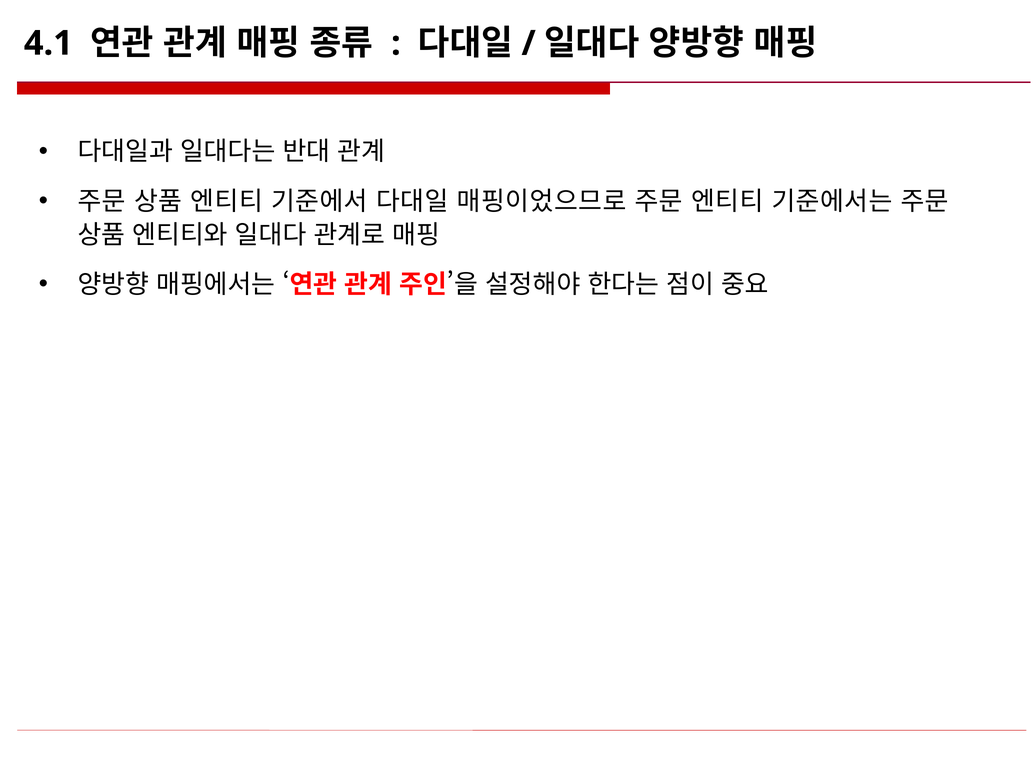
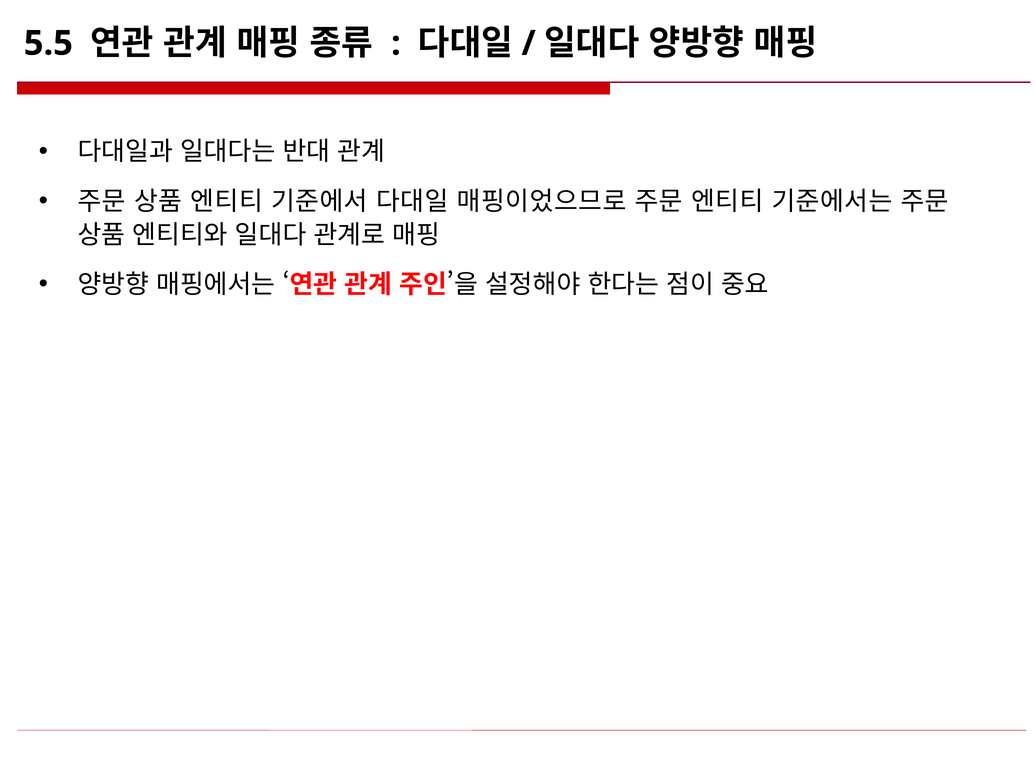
4.1: 4.1 -> 5.5
